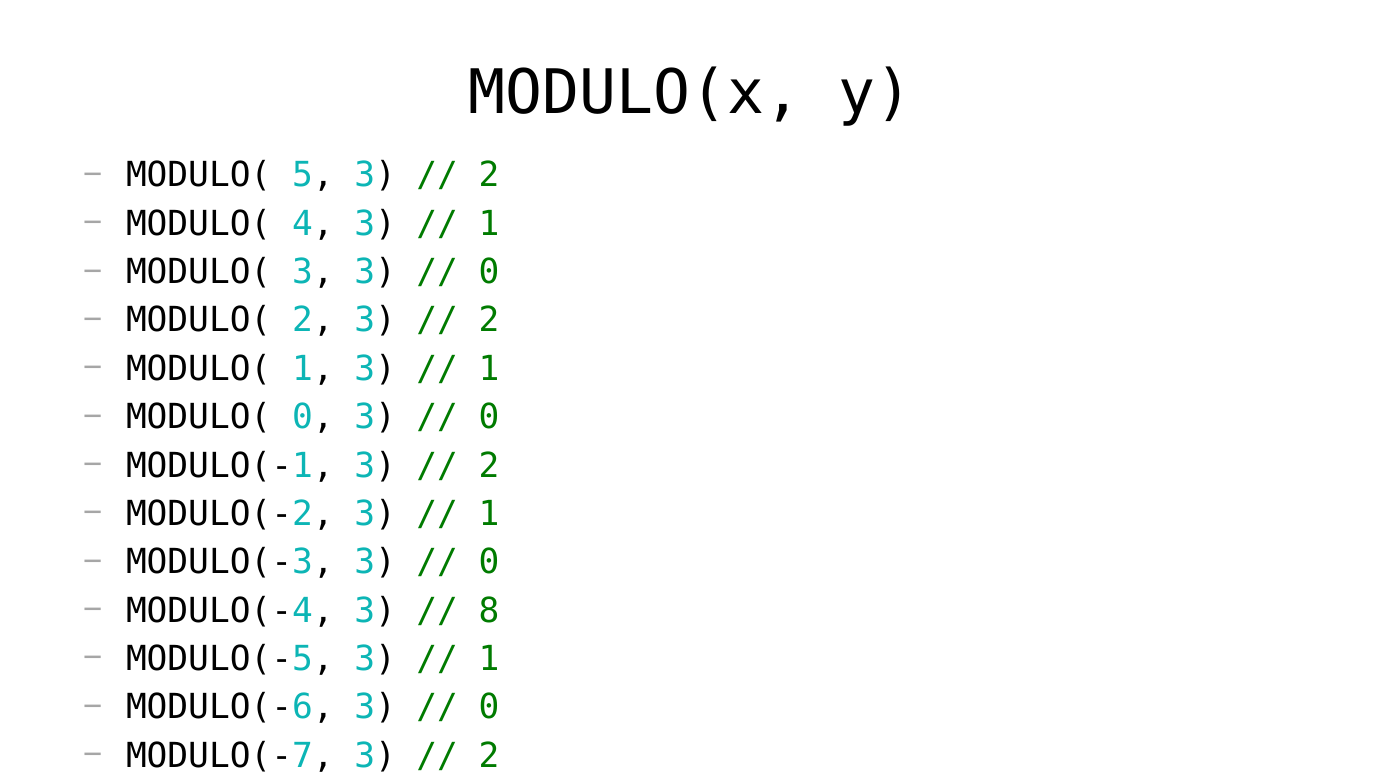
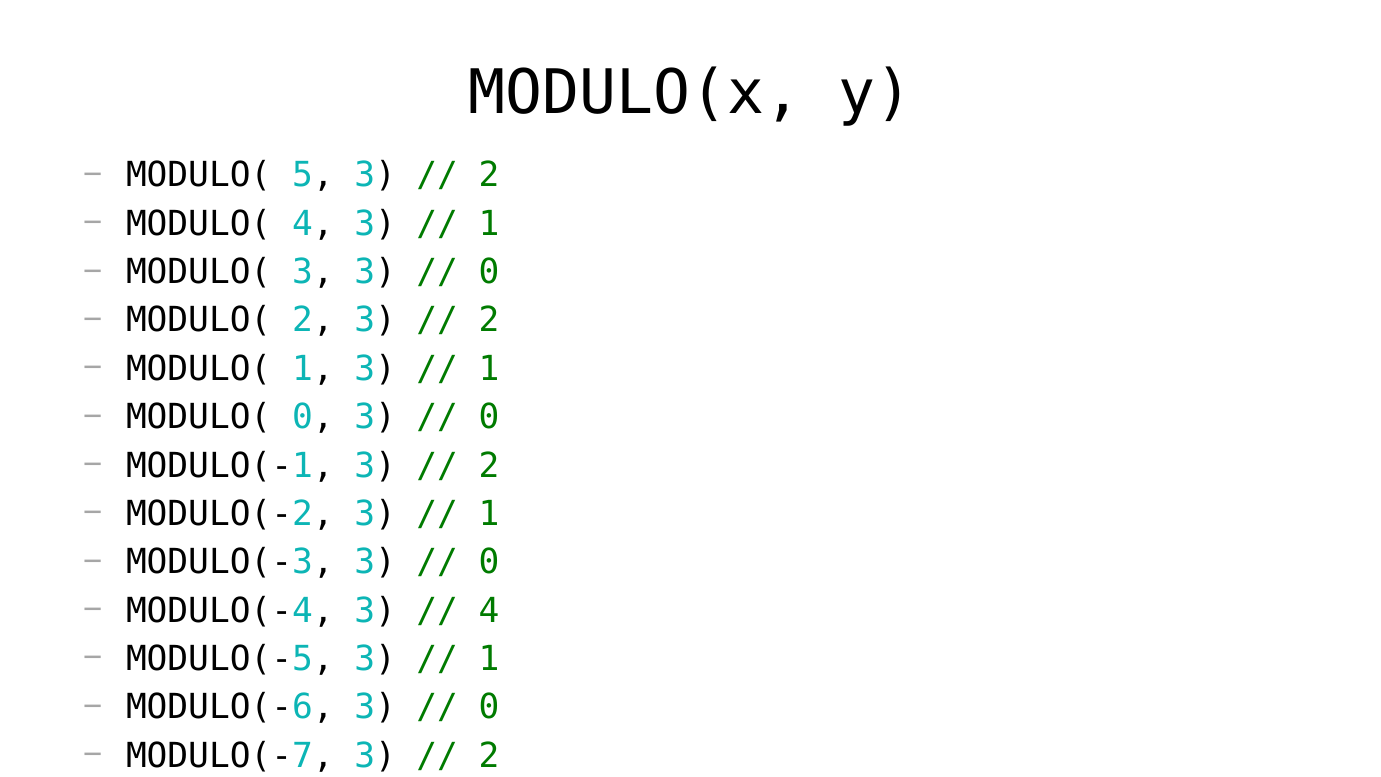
8 at (489, 611): 8 -> 4
